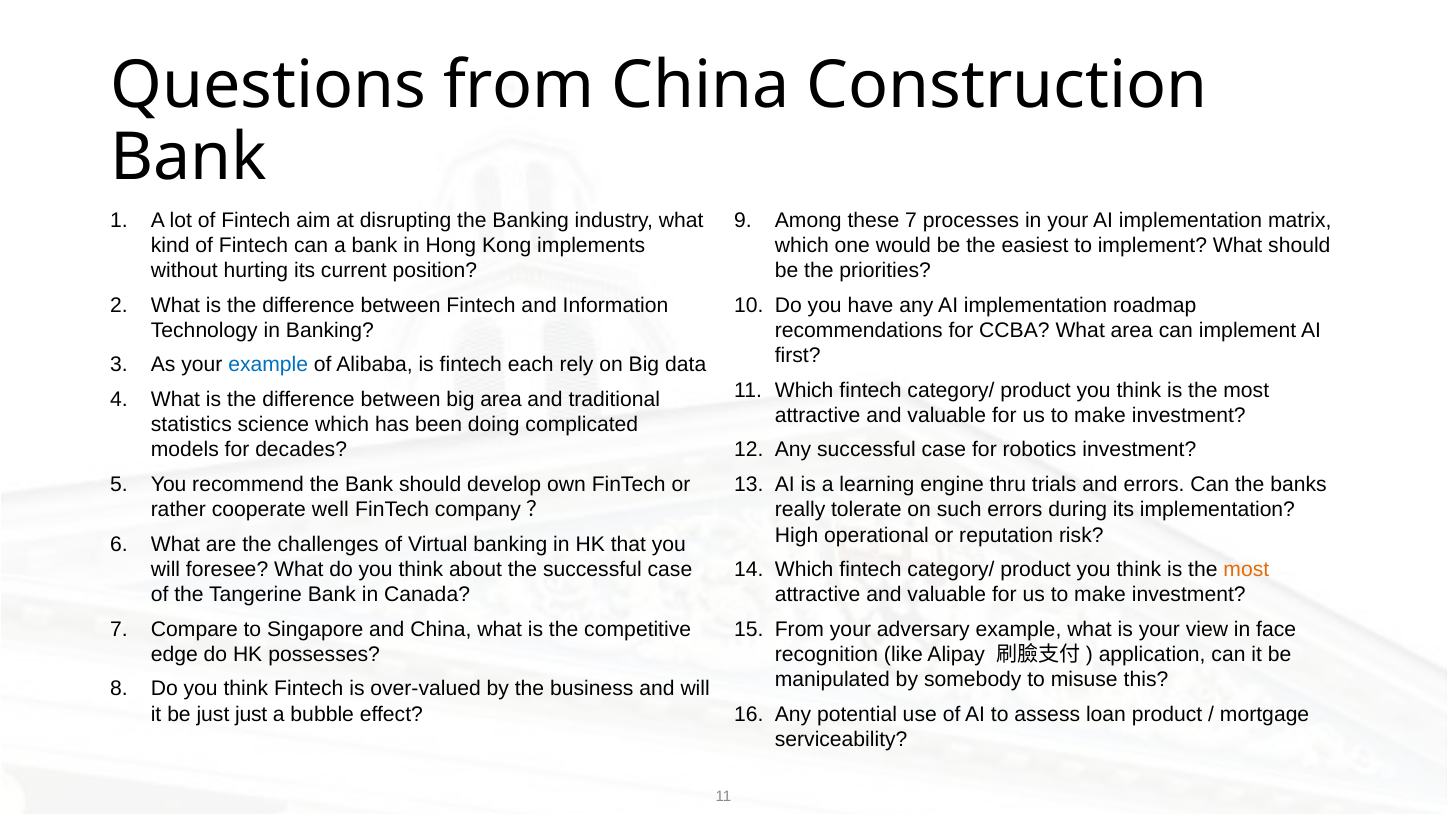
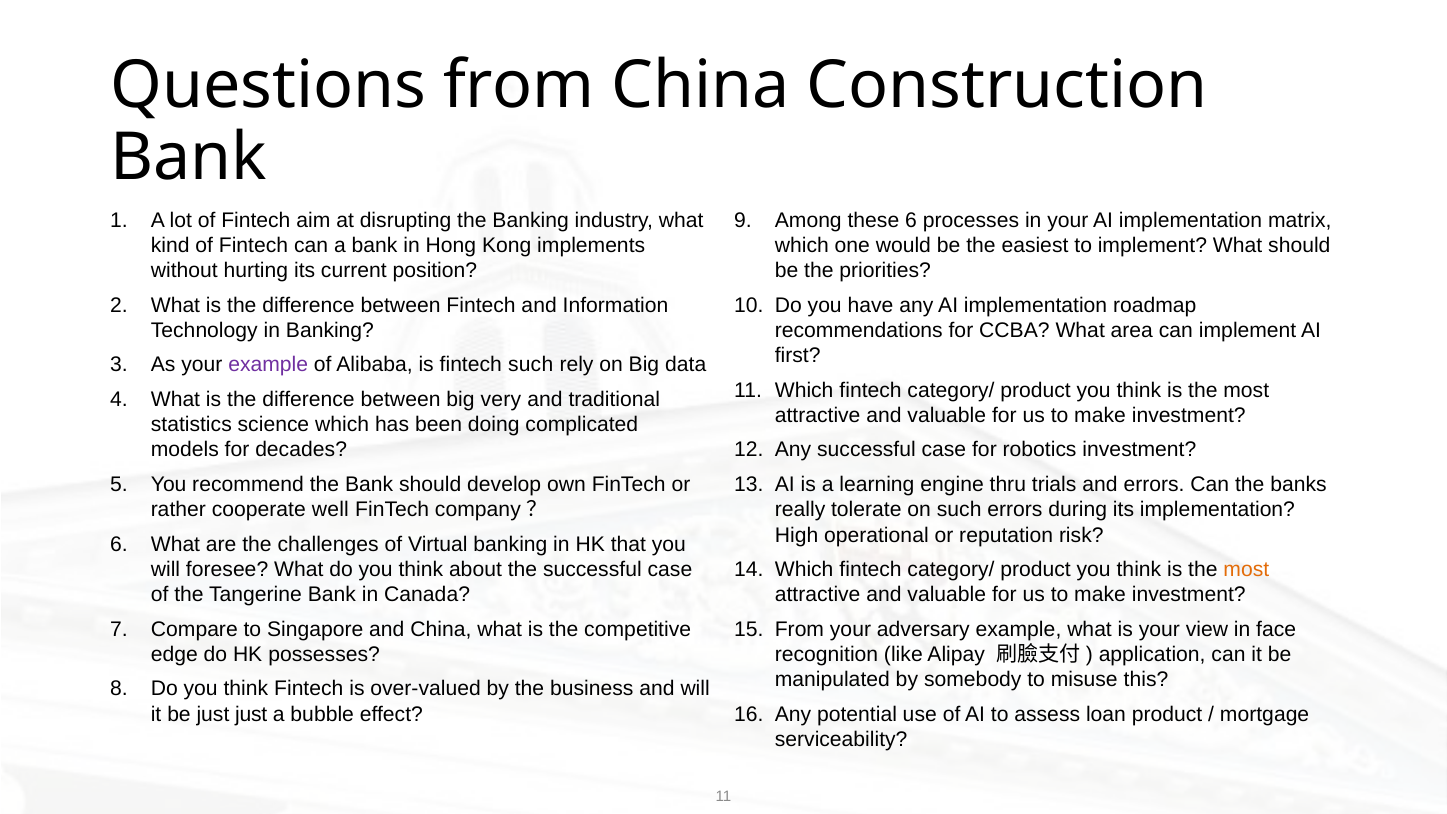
these 7: 7 -> 6
example at (268, 365) colour: blue -> purple
fintech each: each -> such
big area: area -> very
